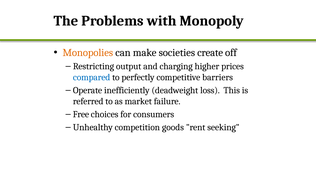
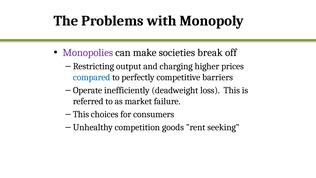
Monopolies colour: orange -> purple
create: create -> break
Free at (81, 114): Free -> This
